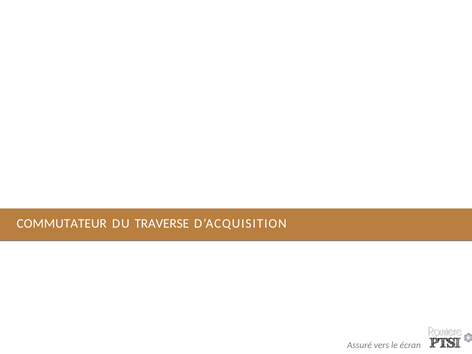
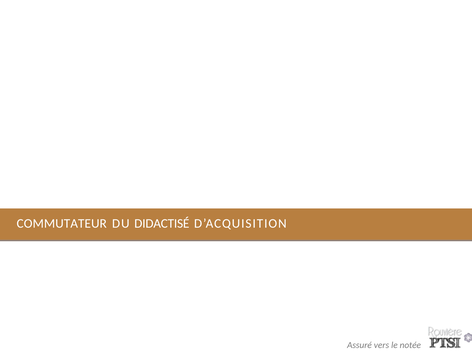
TRAVERSE: TRAVERSE -> DIDACTISÉ
écran: écran -> notée
